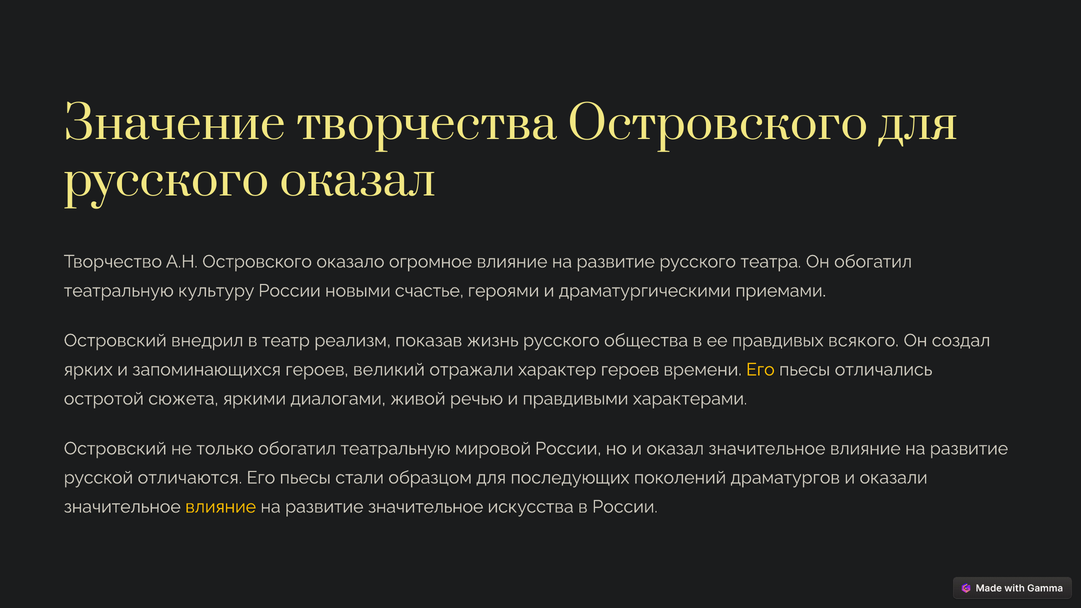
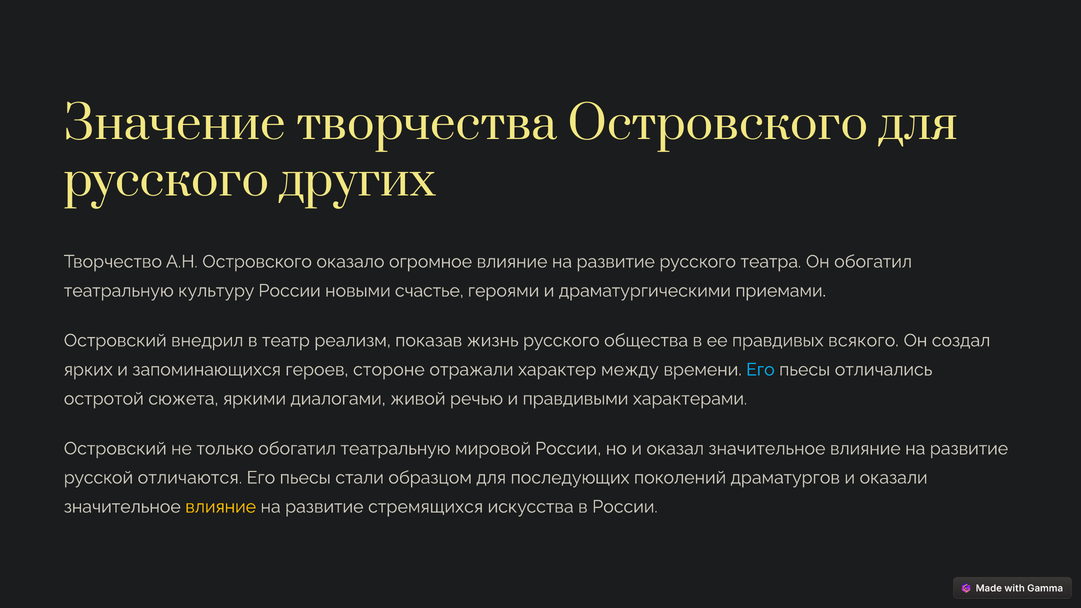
русского оказал: оказал -> других
великий: великий -> стороне
характер героев: героев -> между
Его at (760, 370) colour: yellow -> light blue
развитие значительное: значительное -> стремящихся
